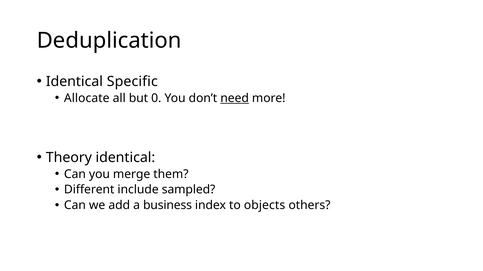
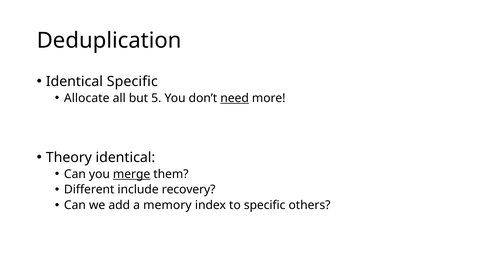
0: 0 -> 5
merge underline: none -> present
sampled: sampled -> recovery
business: business -> memory
to objects: objects -> specific
